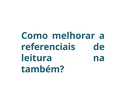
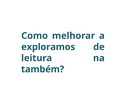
referenciais: referenciais -> exploramos
